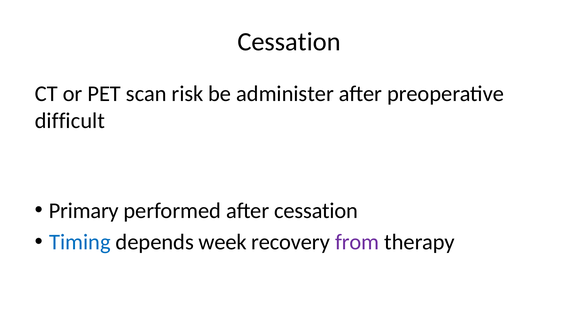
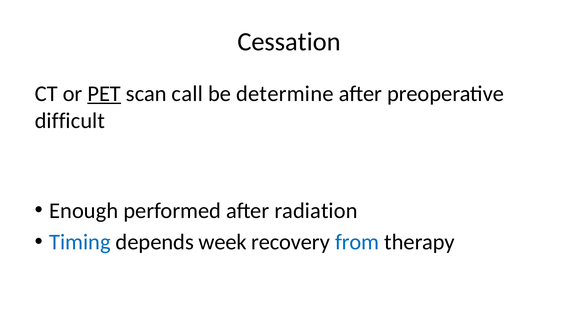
PET underline: none -> present
risk: risk -> call
administer: administer -> determine
Primary: Primary -> Enough
after cessation: cessation -> radiation
from colour: purple -> blue
